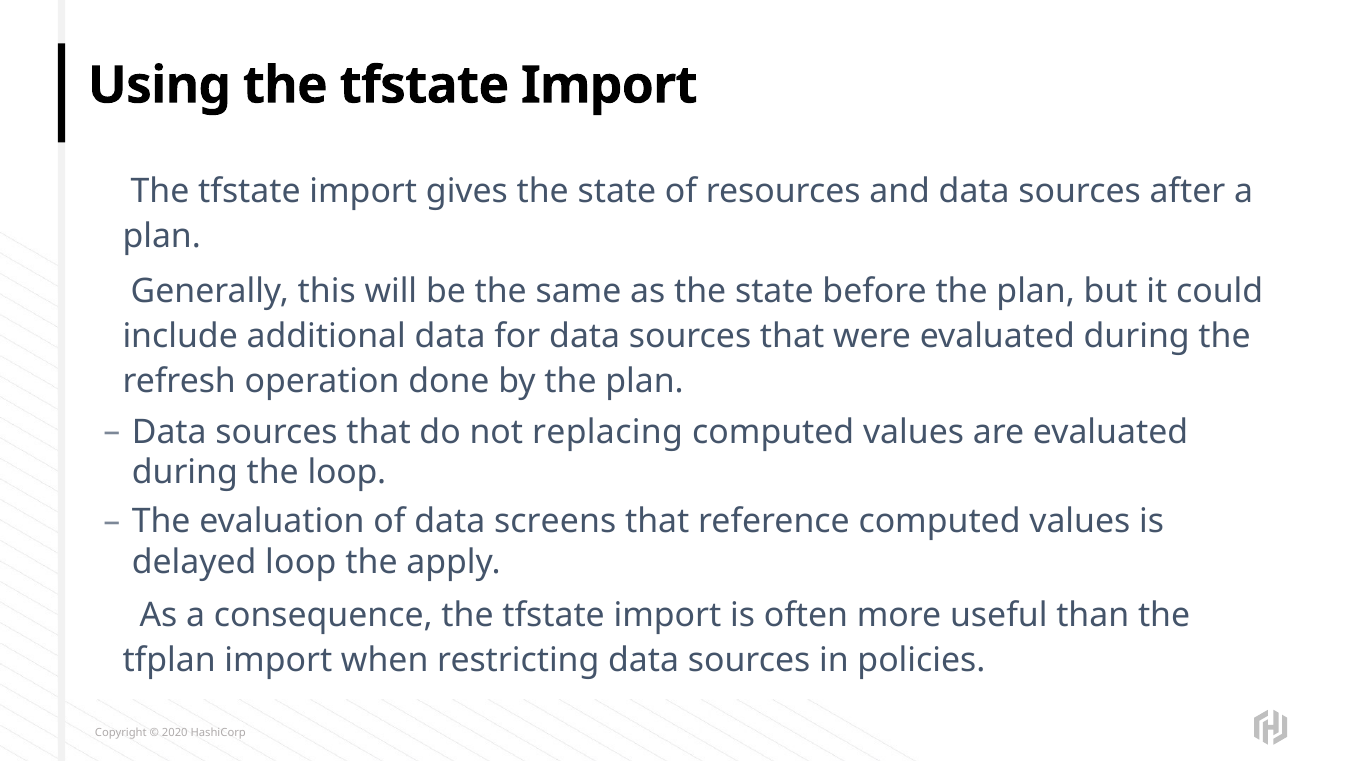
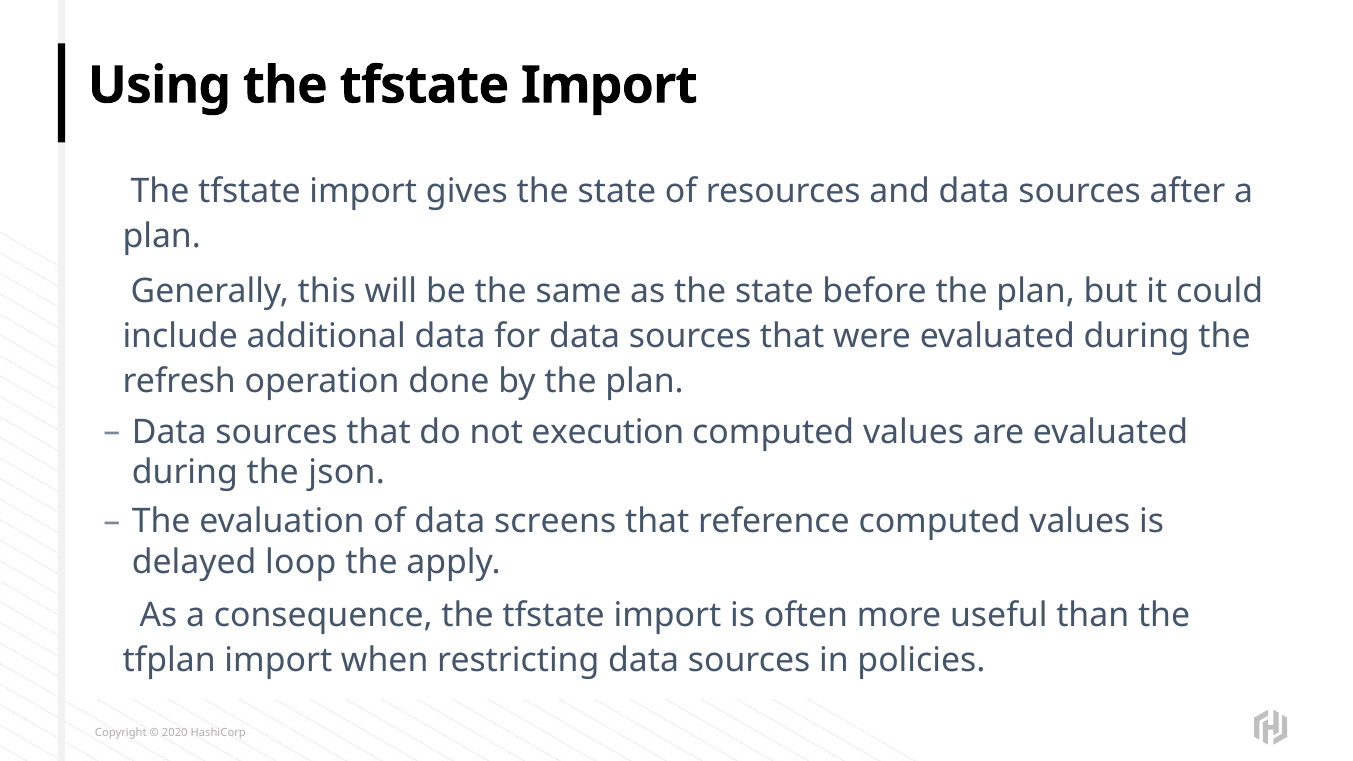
replacing: replacing -> execution
the loop: loop -> json
